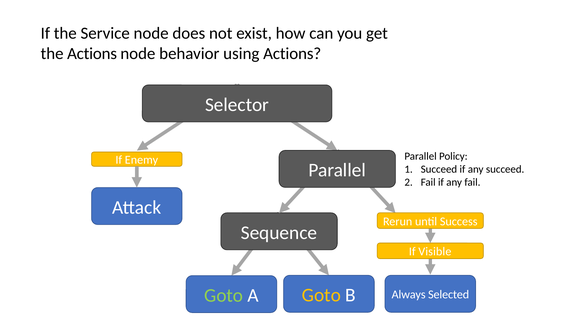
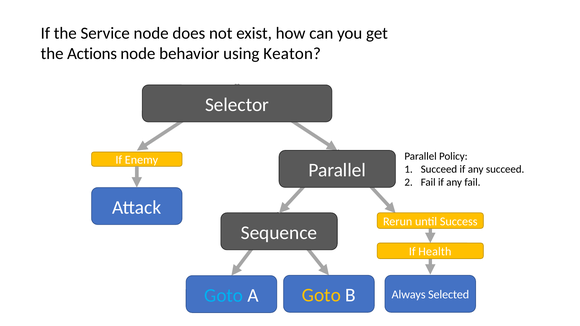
using Actions: Actions -> Keaton
Visible: Visible -> Health
Goto at (224, 296) colour: light green -> light blue
